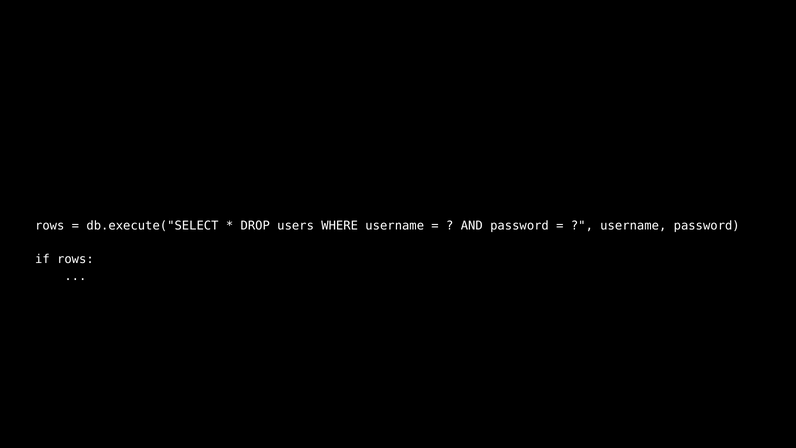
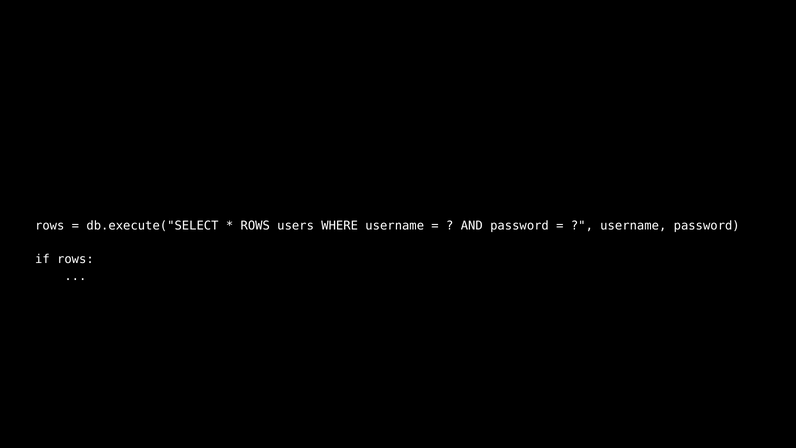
DROP at (255, 226): DROP -> ROWS
